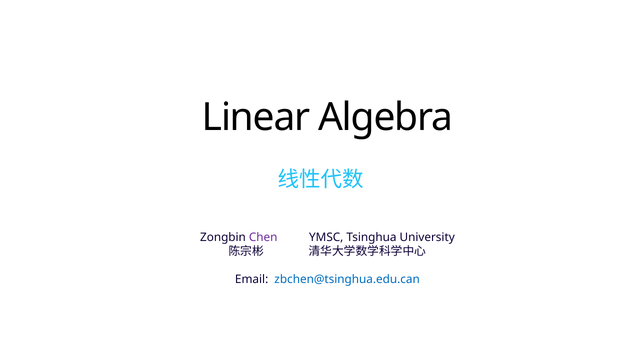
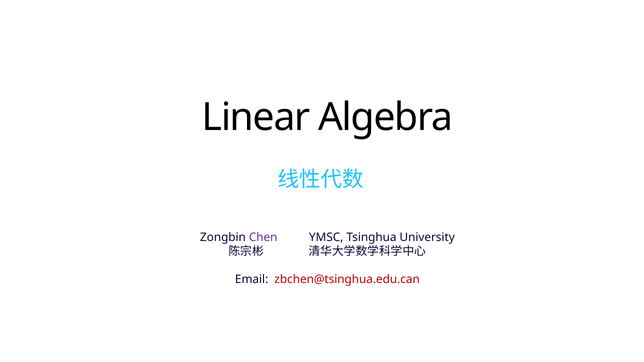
zbchen@tsinghua.edu.can colour: blue -> red
